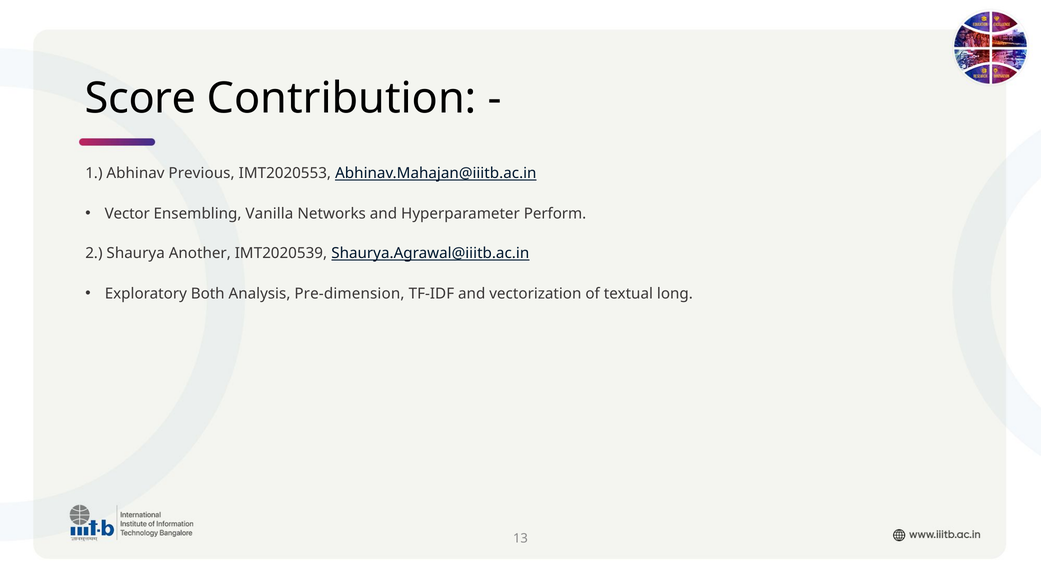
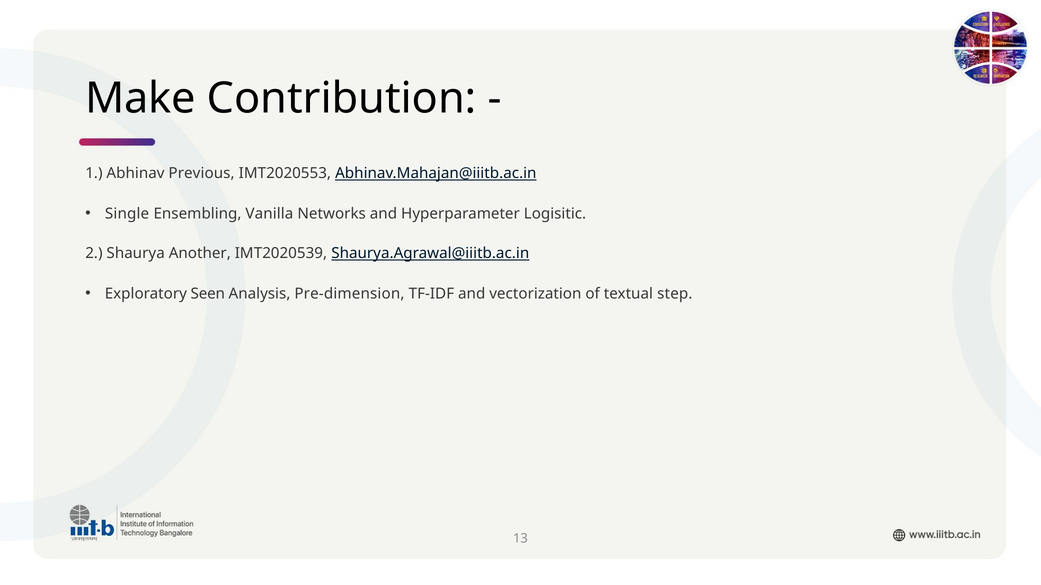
Score: Score -> Make
Vector: Vector -> Single
Perform: Perform -> Logisitic
Both: Both -> Seen
long: long -> step
